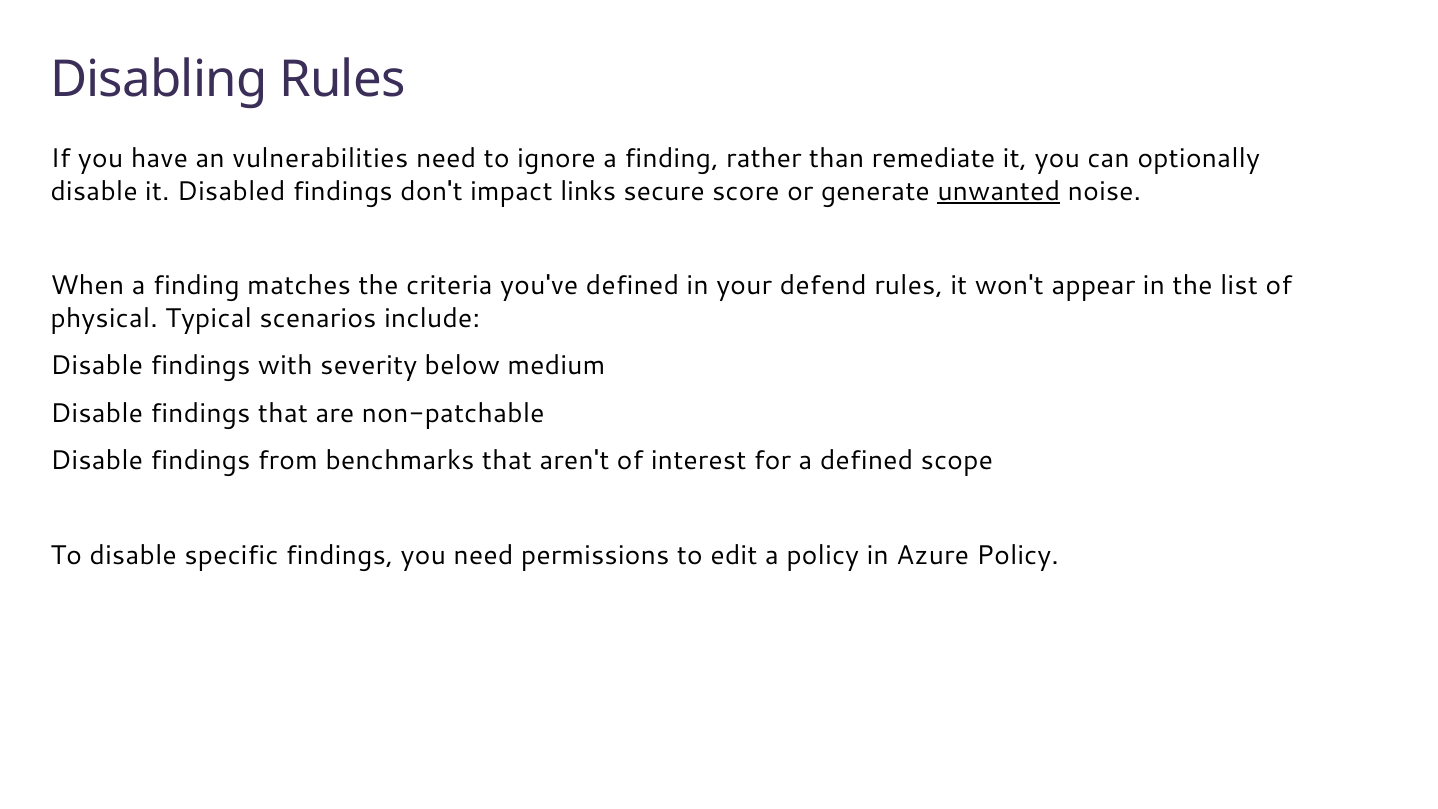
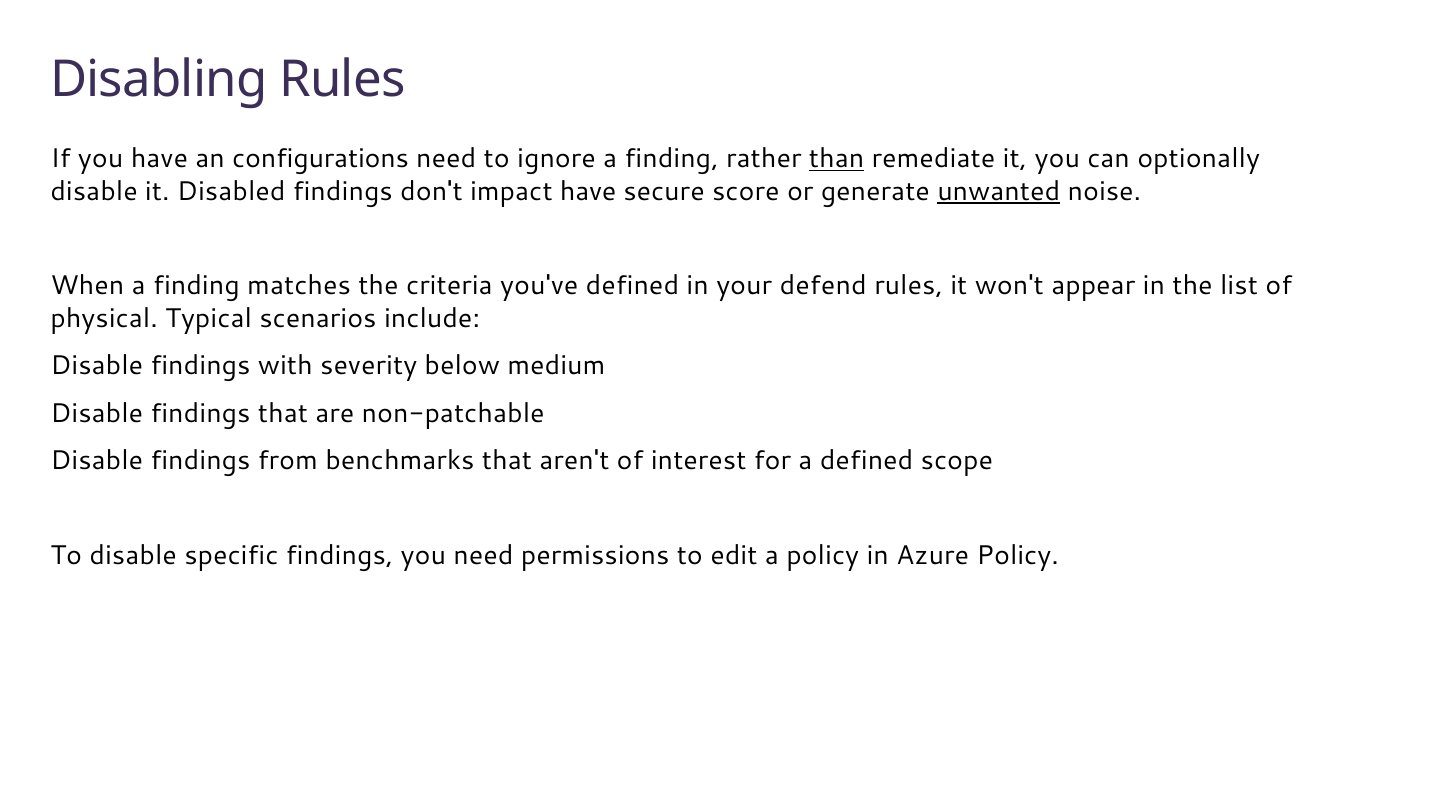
vulnerabilities: vulnerabilities -> configurations
than underline: none -> present
impact links: links -> have
